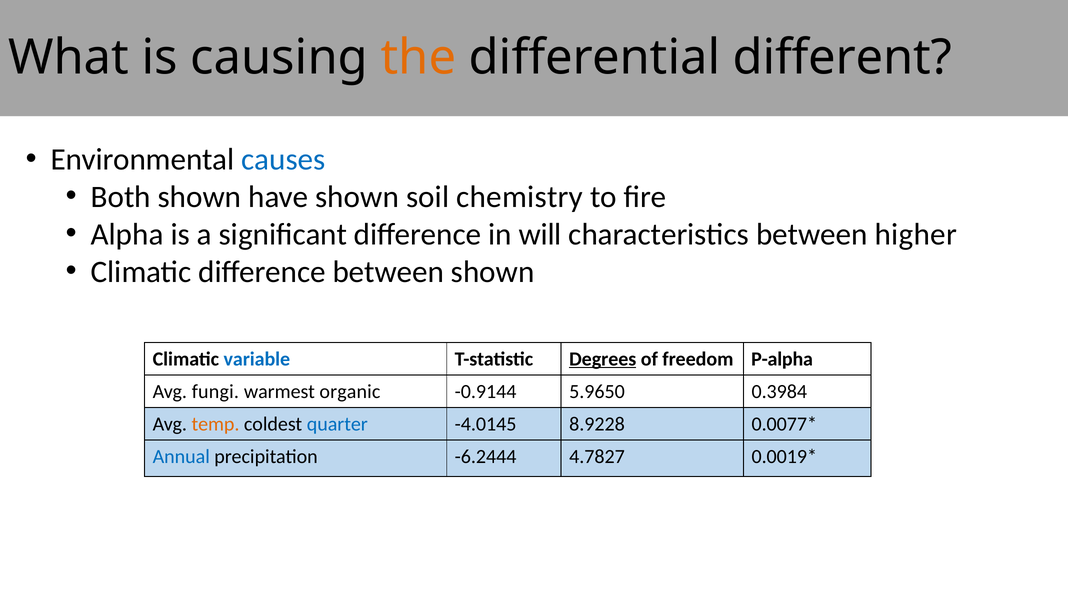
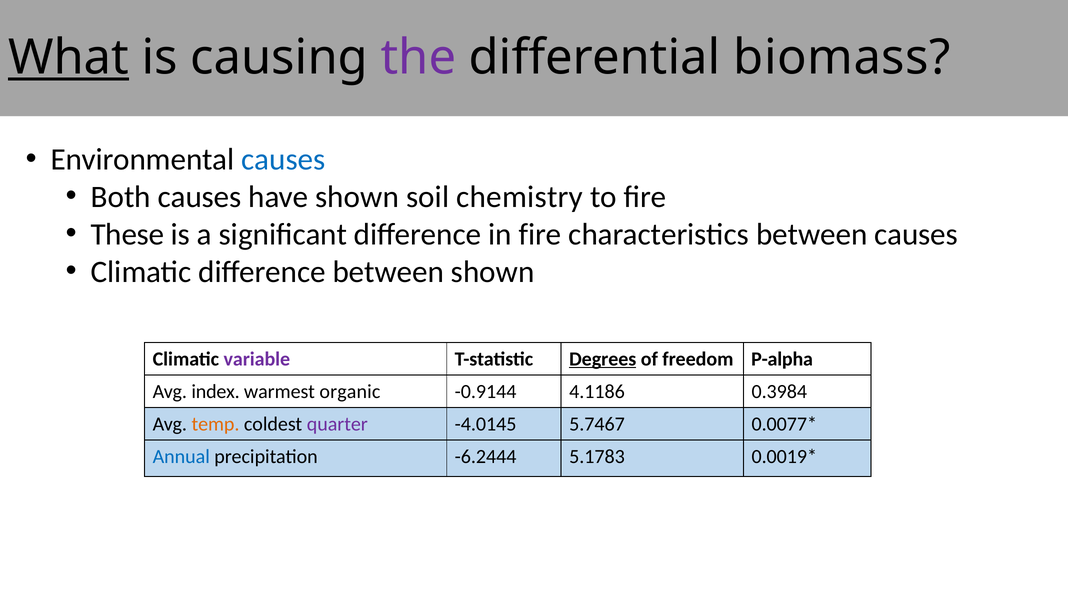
What underline: none -> present
the colour: orange -> purple
different: different -> biomass
Both shown: shown -> causes
Alpha: Alpha -> These
in will: will -> fire
between higher: higher -> causes
variable colour: blue -> purple
fungi: fungi -> index
5.9650: 5.9650 -> 4.1186
quarter colour: blue -> purple
8.9228: 8.9228 -> 5.7467
4.7827: 4.7827 -> 5.1783
